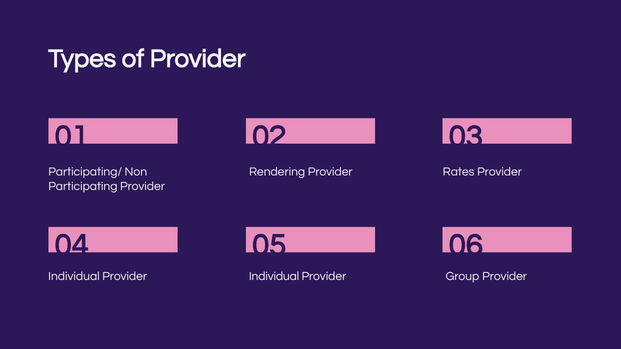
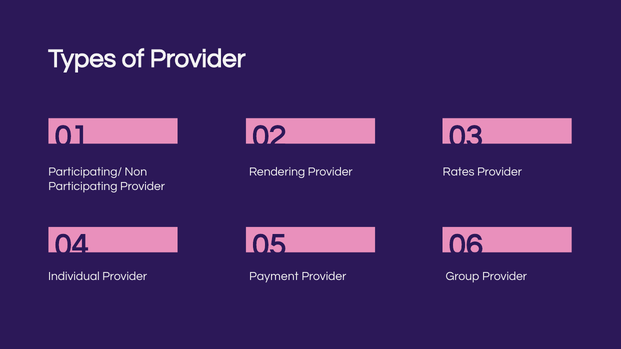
Individual at (274, 277): Individual -> Payment
